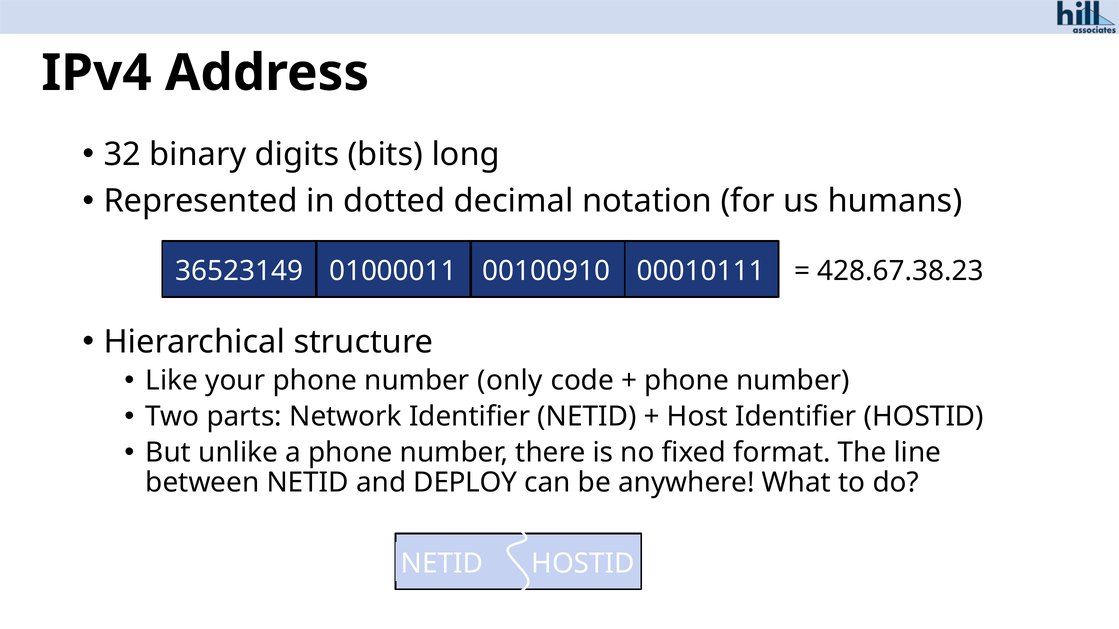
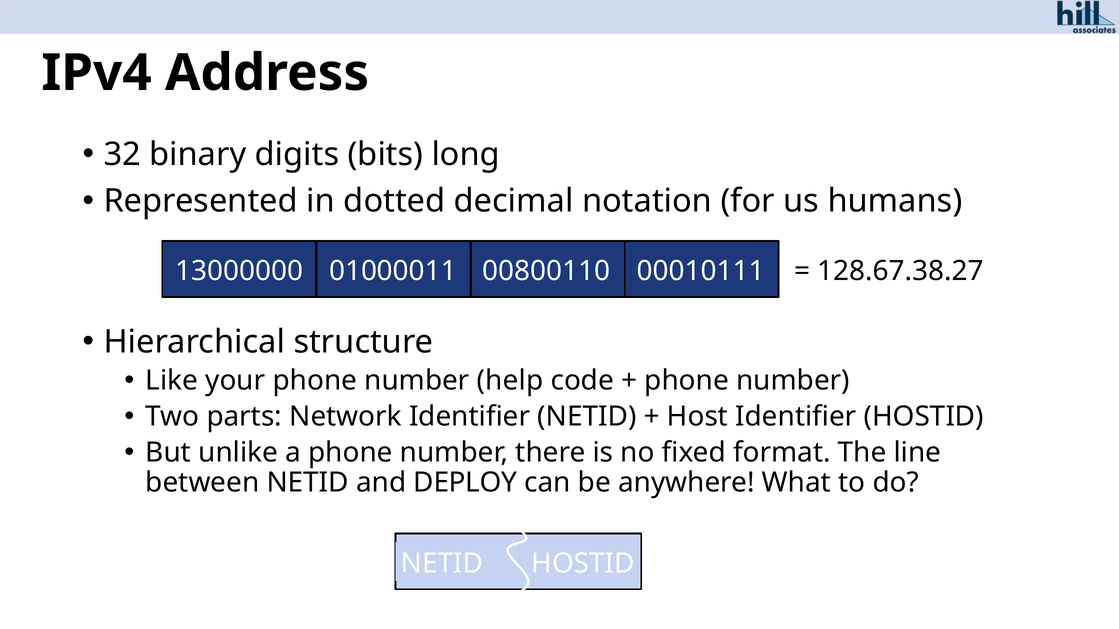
36523149: 36523149 -> 13000000
00100910: 00100910 -> 00800110
428.67.38.23: 428.67.38.23 -> 128.67.38.27
only: only -> help
